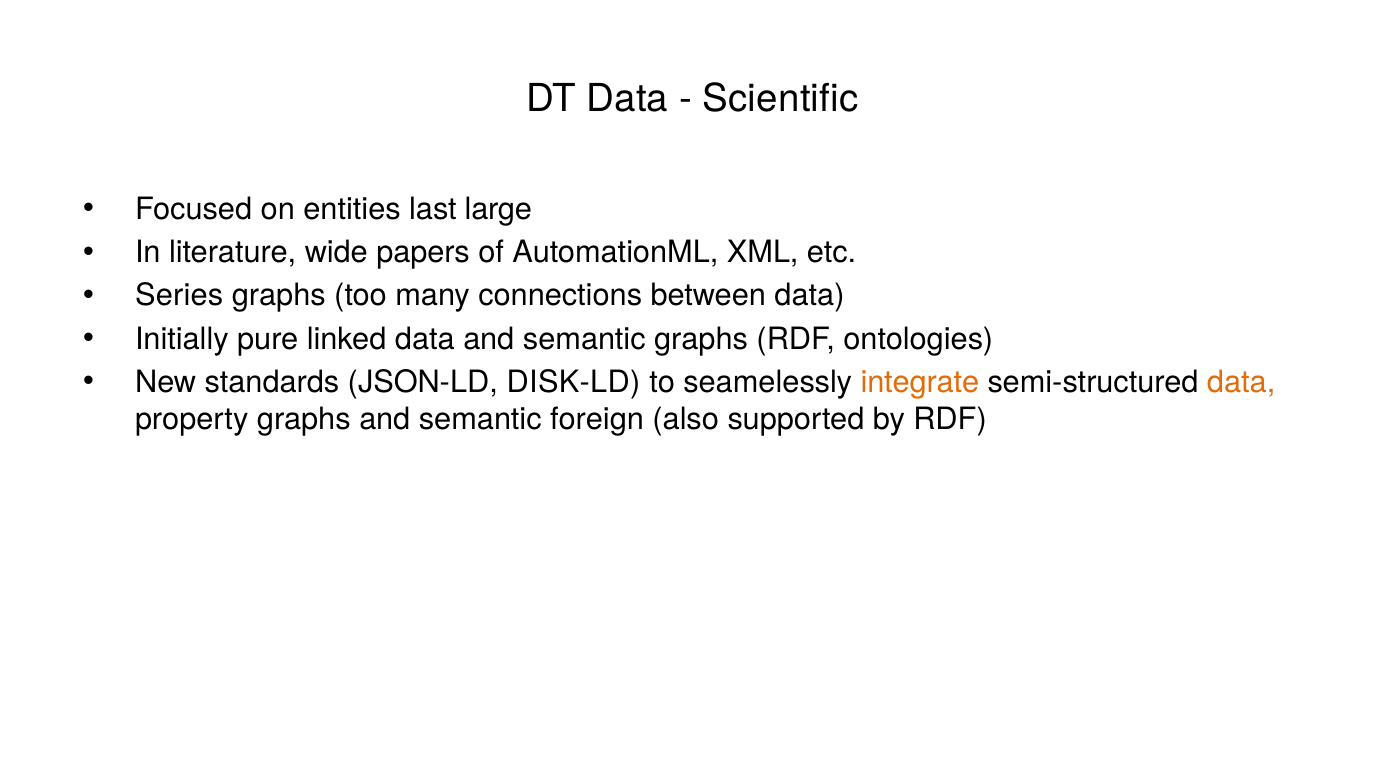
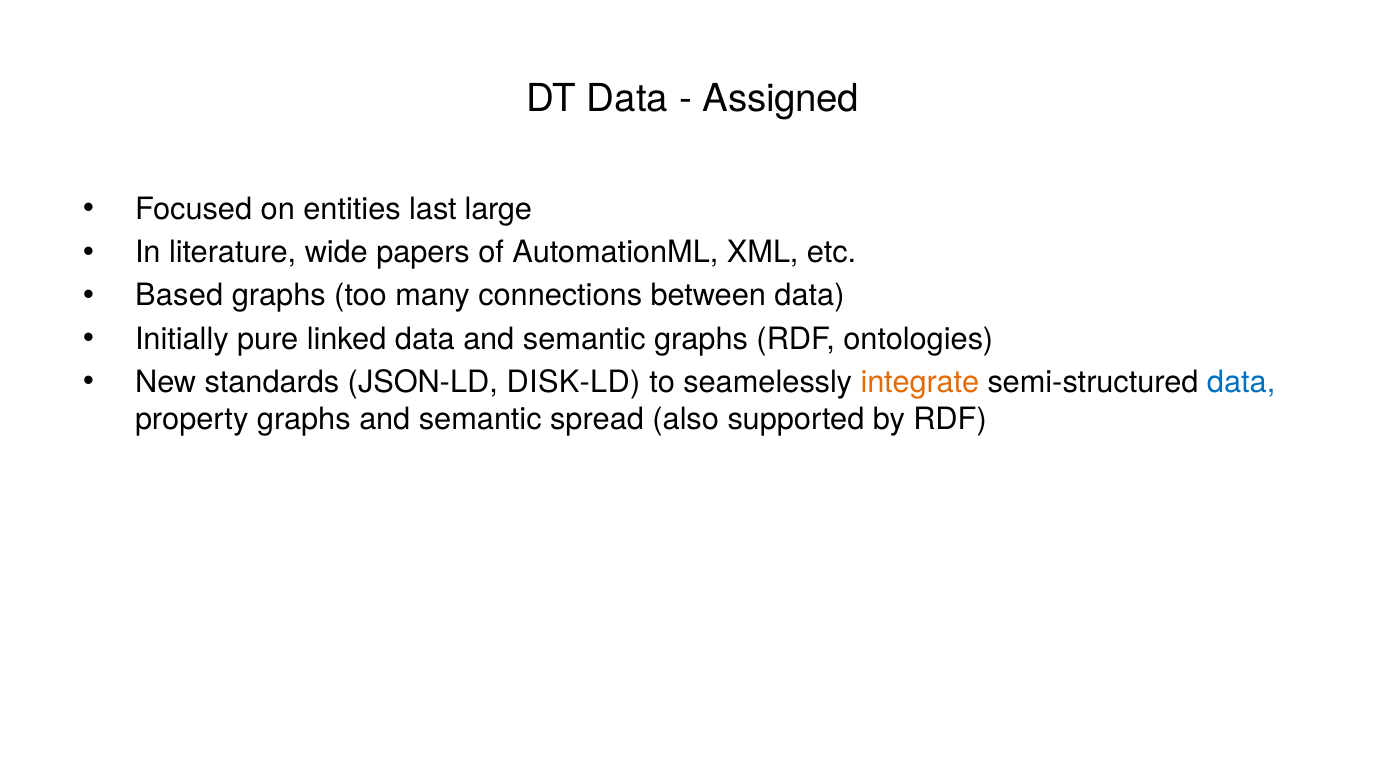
Scientific: Scientific -> Assigned
Series: Series -> Based
data at (1241, 382) colour: orange -> blue
foreign: foreign -> spread
